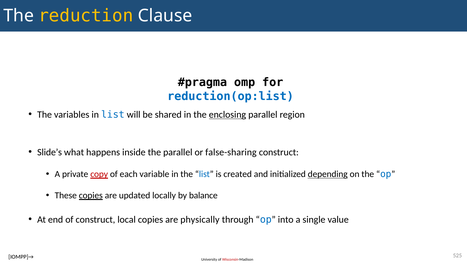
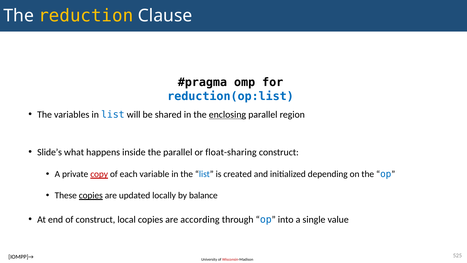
false-sharing: false-sharing -> float-sharing
depending underline: present -> none
physically: physically -> according
